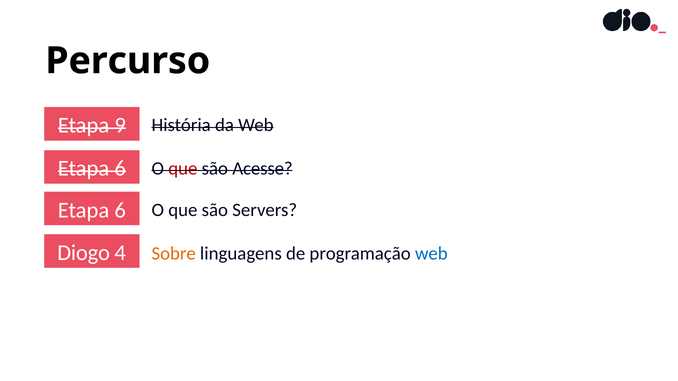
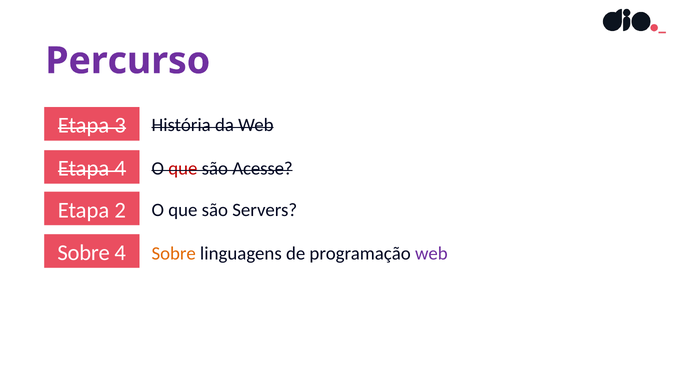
Percurso colour: black -> purple
9: 9 -> 3
6 at (120, 169): 6 -> 4
6 at (120, 210): 6 -> 2
Diogo at (84, 253): Diogo -> Sobre
web at (431, 254) colour: blue -> purple
